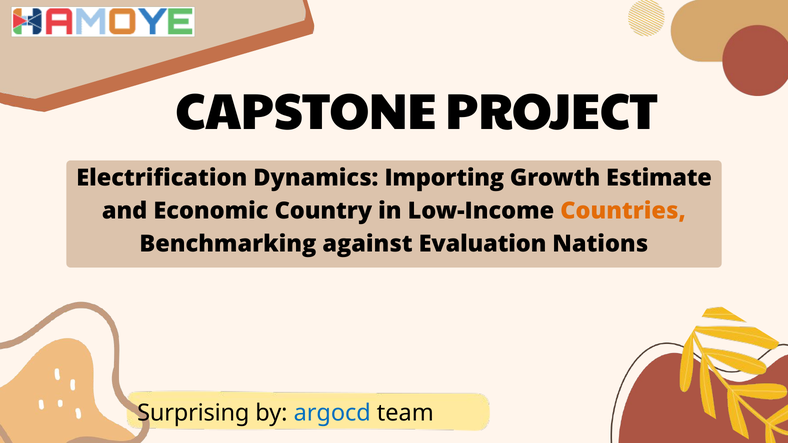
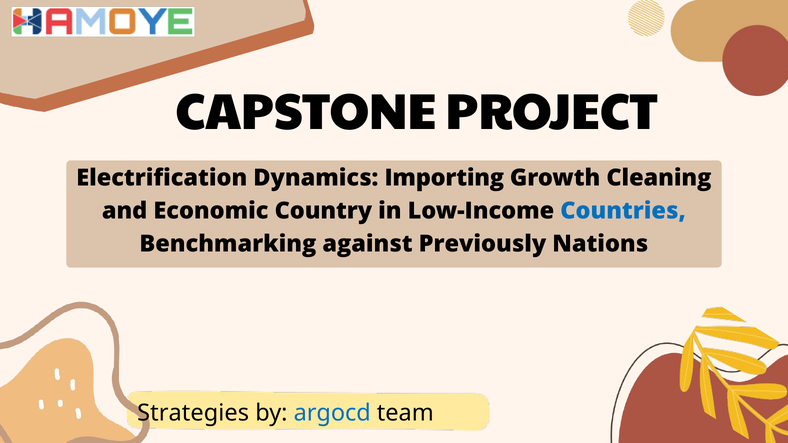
Estimate: Estimate -> Cleaning
Countries colour: orange -> blue
Evaluation: Evaluation -> Previously
Surprising: Surprising -> Strategies
